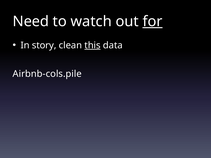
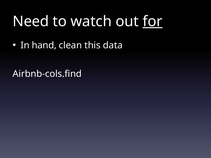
story: story -> hand
this underline: present -> none
Airbnb-cols.pile: Airbnb-cols.pile -> Airbnb-cols.find
